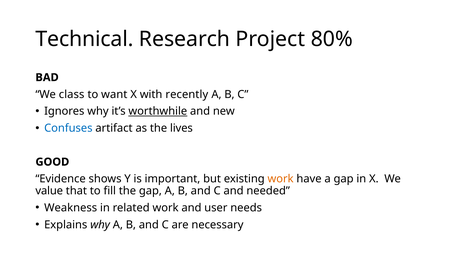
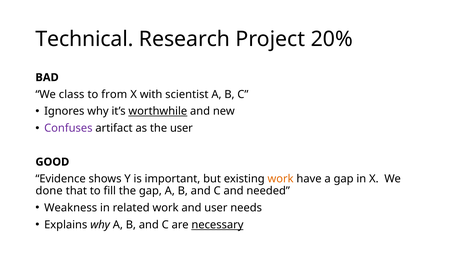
80%: 80% -> 20%
want: want -> from
recently: recently -> scientist
Confuses colour: blue -> purple
the lives: lives -> user
value: value -> done
necessary underline: none -> present
